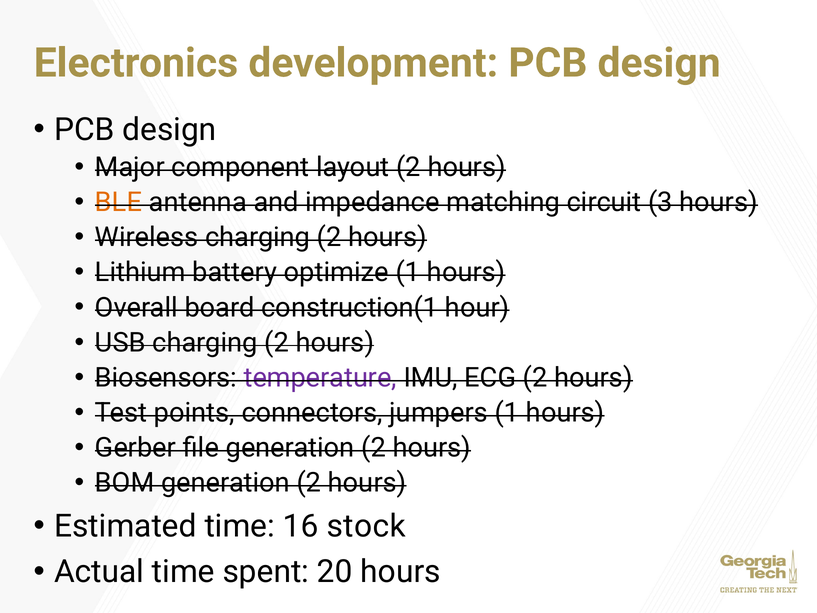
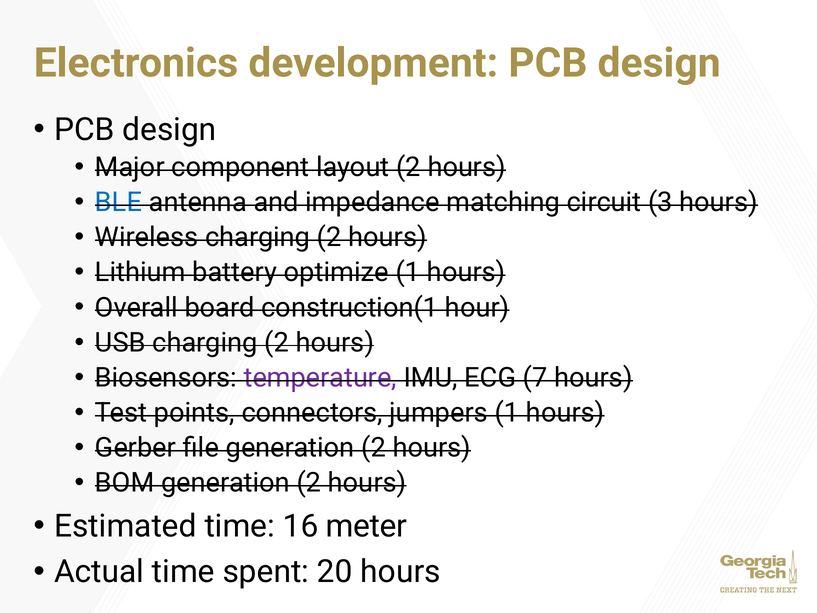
BLE colour: orange -> blue
ECG 2: 2 -> 7
stock: stock -> meter
